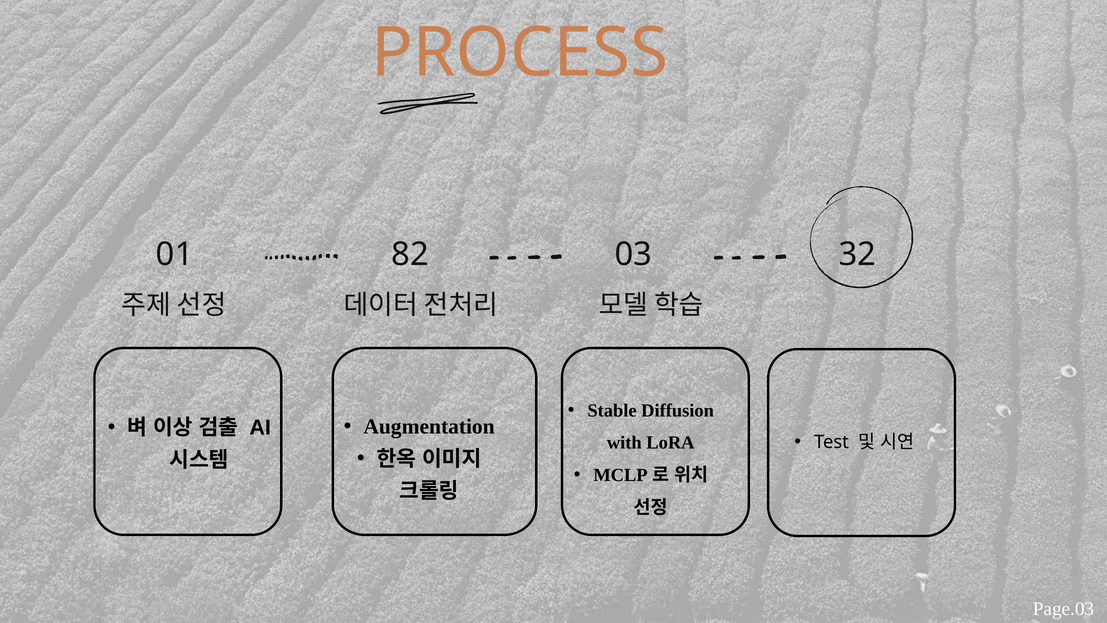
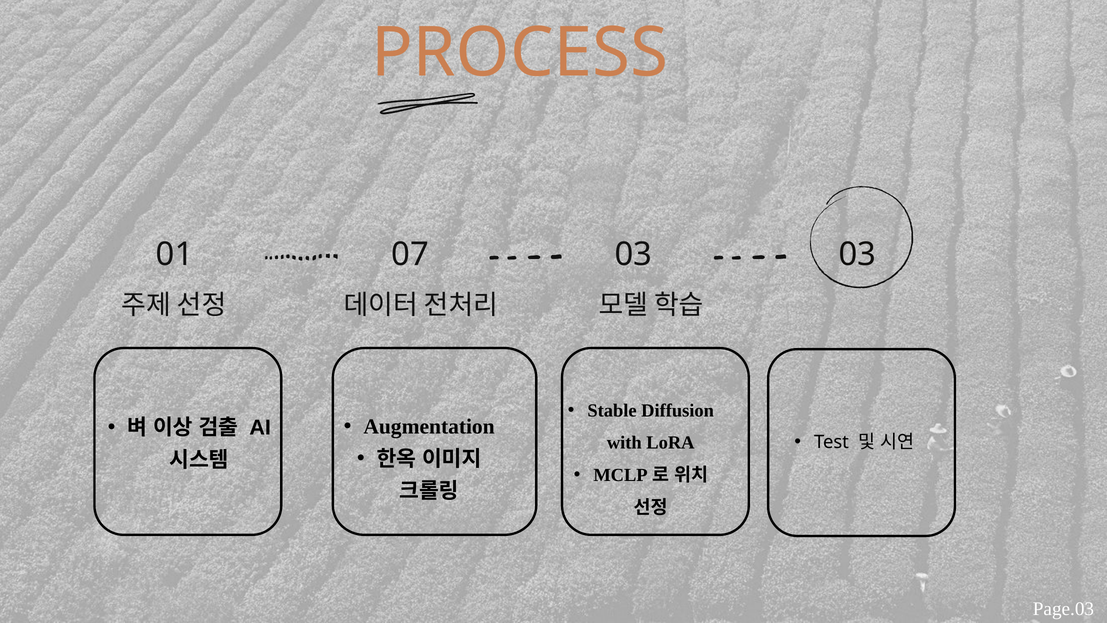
82: 82 -> 07
03 32: 32 -> 03
